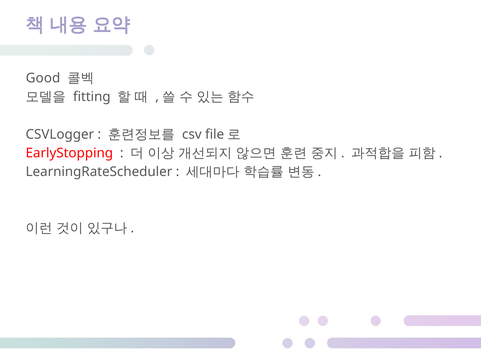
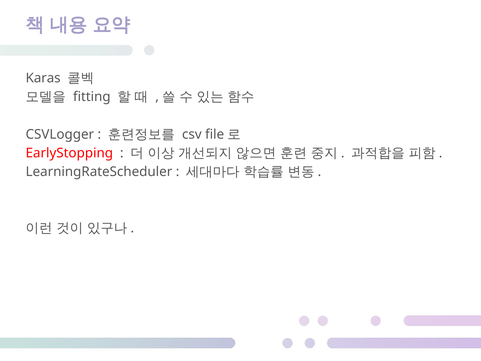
Good: Good -> Karas
